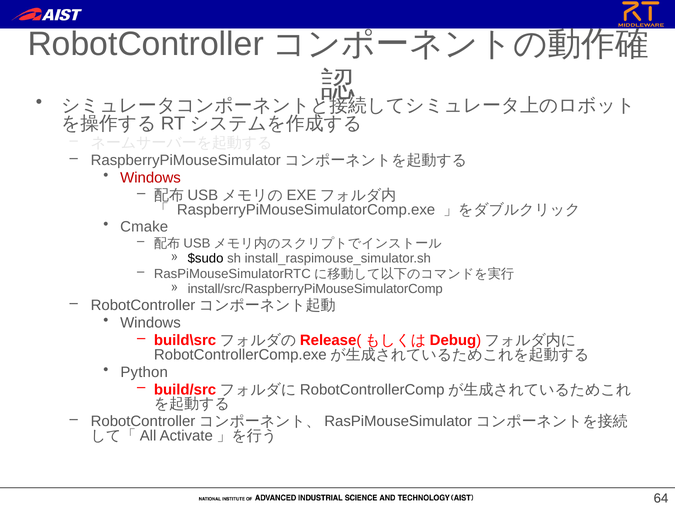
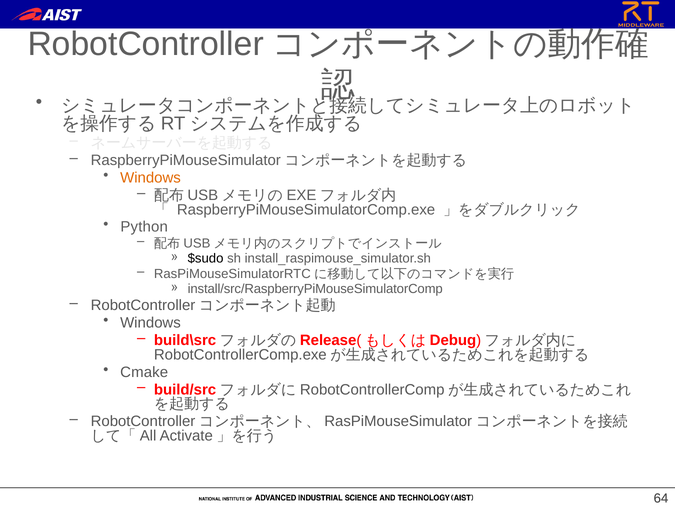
Windows at (151, 177) colour: red -> orange
Cmake: Cmake -> Python
Python: Python -> Cmake
